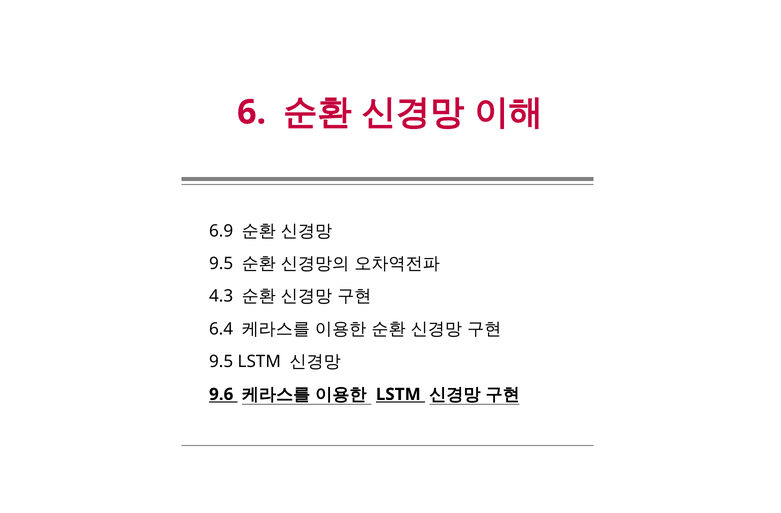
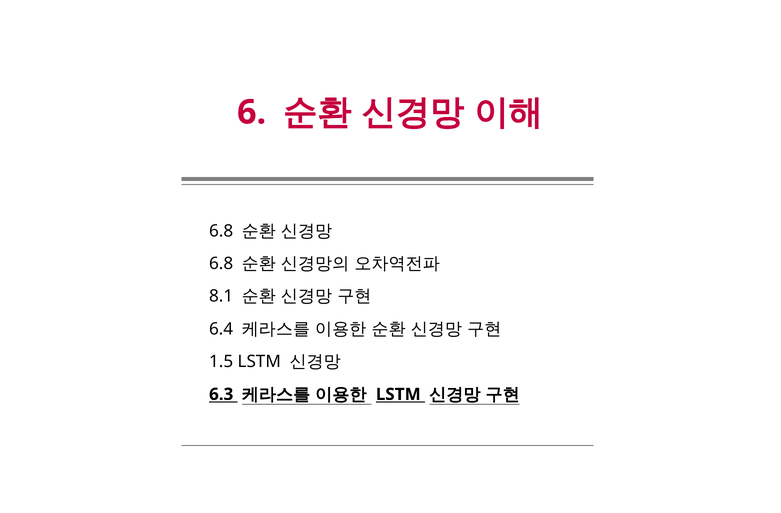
6.9 at (221, 231): 6.9 -> 6.8
9.5 at (221, 264): 9.5 -> 6.8
4.3: 4.3 -> 8.1
9.5 at (221, 362): 9.5 -> 1.5
9.6: 9.6 -> 6.3
